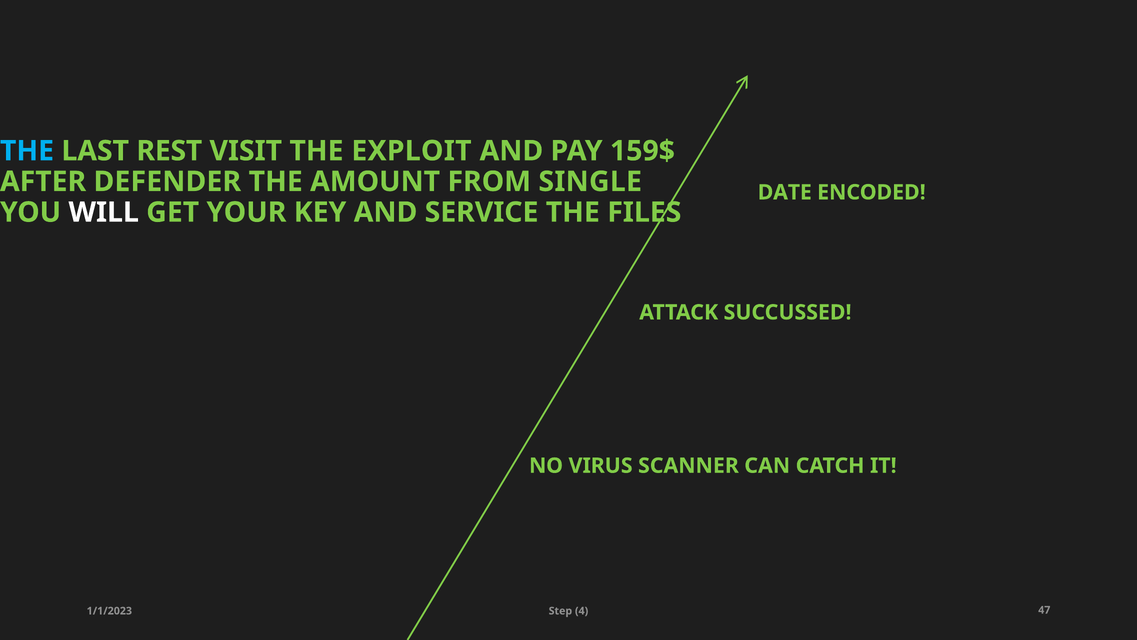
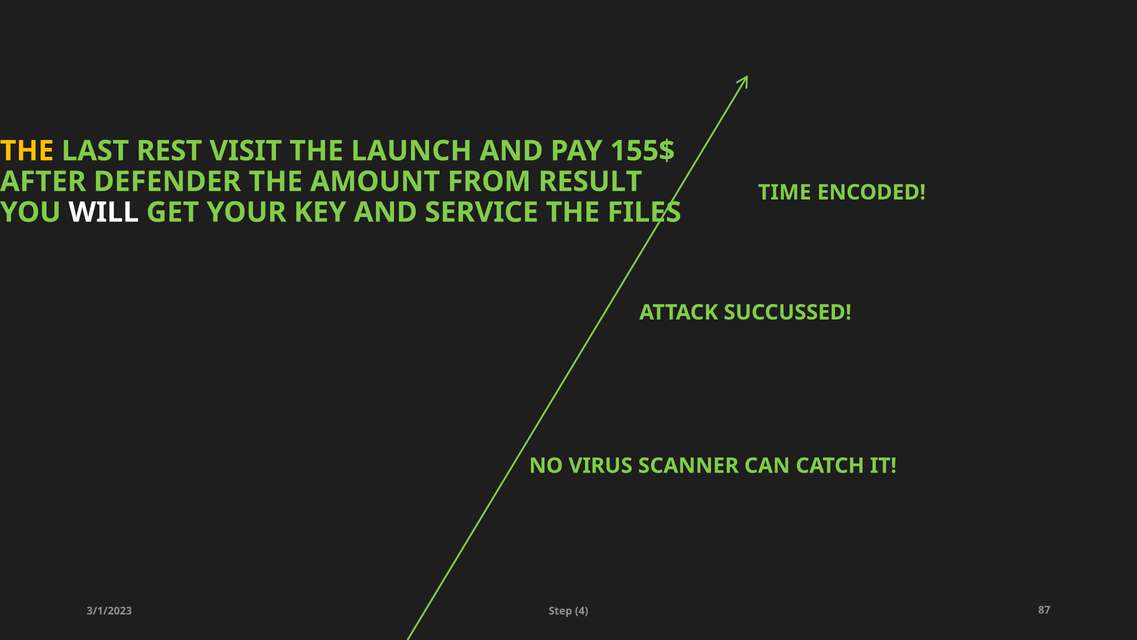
THE at (27, 151) colour: light blue -> yellow
EXPLOIT: EXPLOIT -> LAUNCH
159$: 159$ -> 155$
SINGLE: SINGLE -> RESULT
DATE: DATE -> TIME
1/1/2023: 1/1/2023 -> 3/1/2023
47: 47 -> 87
